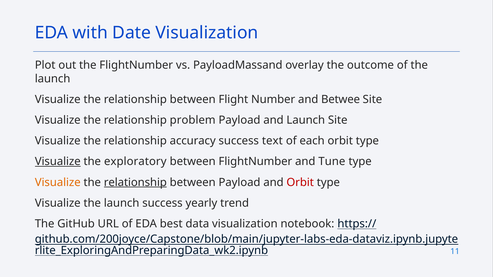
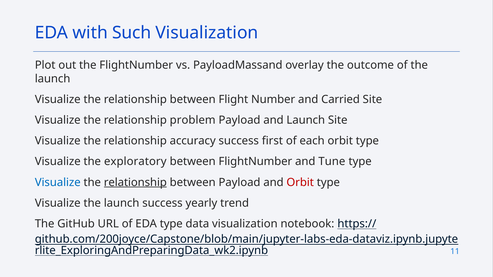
Date: Date -> Such
Betwee: Betwee -> Carried
text: text -> first
Visualize at (58, 162) underline: present -> none
Visualize at (58, 182) colour: orange -> blue
EDA best: best -> type
